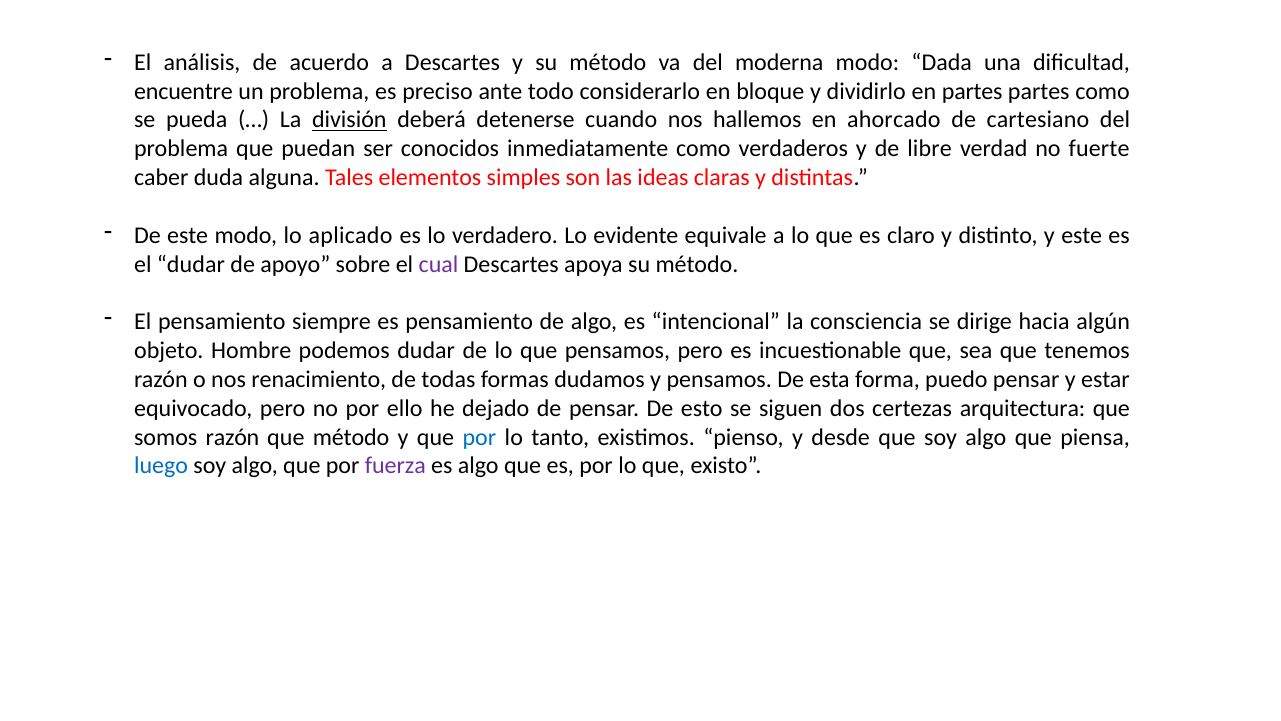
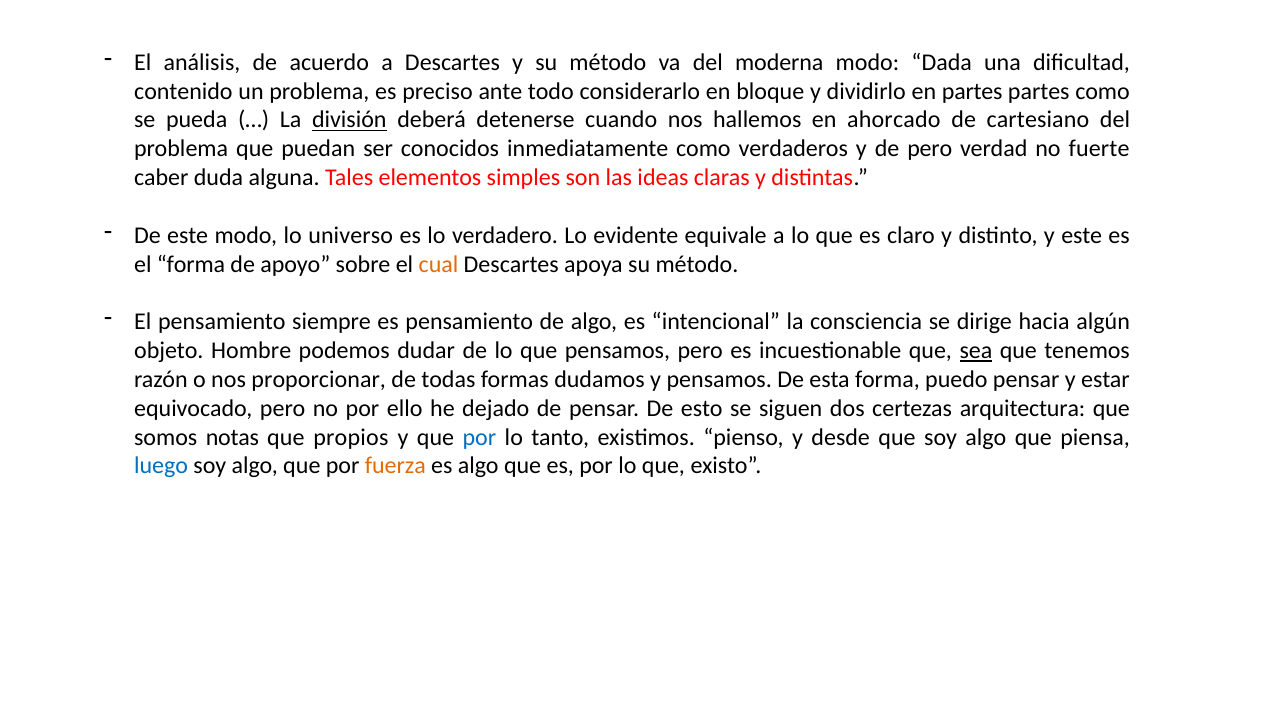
encuentre: encuentre -> contenido
de libre: libre -> pero
aplicado: aplicado -> universo
el dudar: dudar -> forma
cual colour: purple -> orange
sea underline: none -> present
renacimiento: renacimiento -> proporcionar
somos razón: razón -> notas
que método: método -> propios
fuerza colour: purple -> orange
